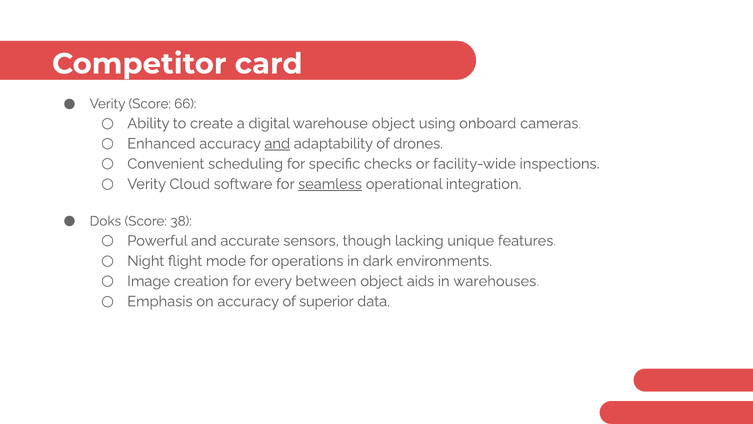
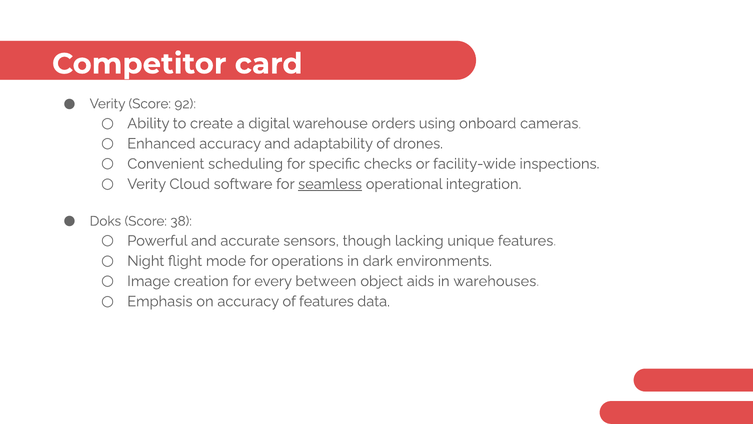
66: 66 -> 92
warehouse object: object -> orders
and at (277, 143) underline: present -> none
of superior: superior -> features
